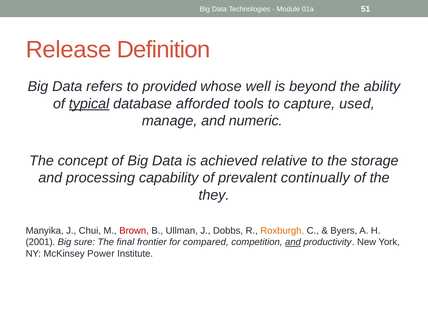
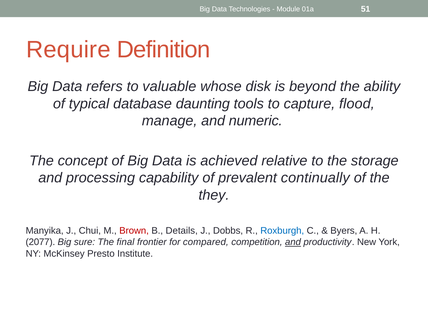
Release: Release -> Require
provided: provided -> valuable
well: well -> disk
typical underline: present -> none
afforded: afforded -> daunting
used: used -> flood
Ullman: Ullman -> Details
Roxburgh colour: orange -> blue
2001: 2001 -> 2077
Power: Power -> Presto
